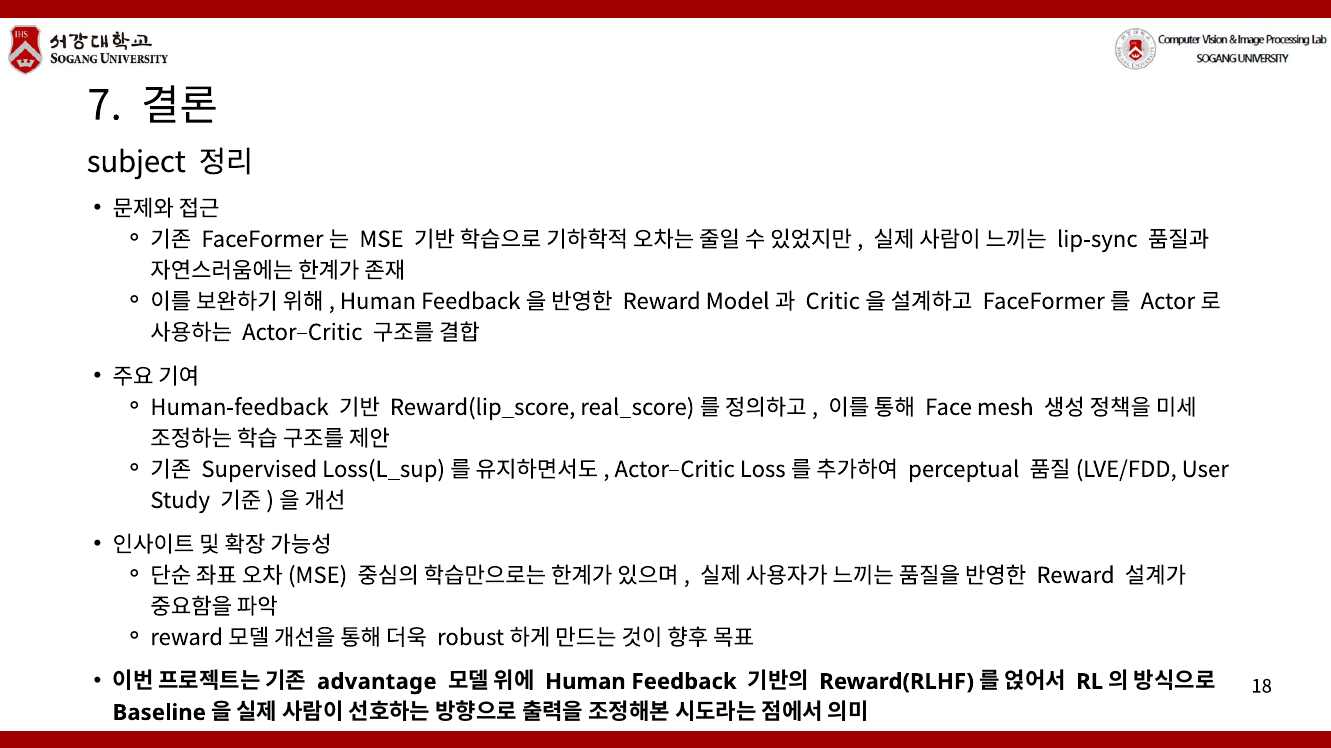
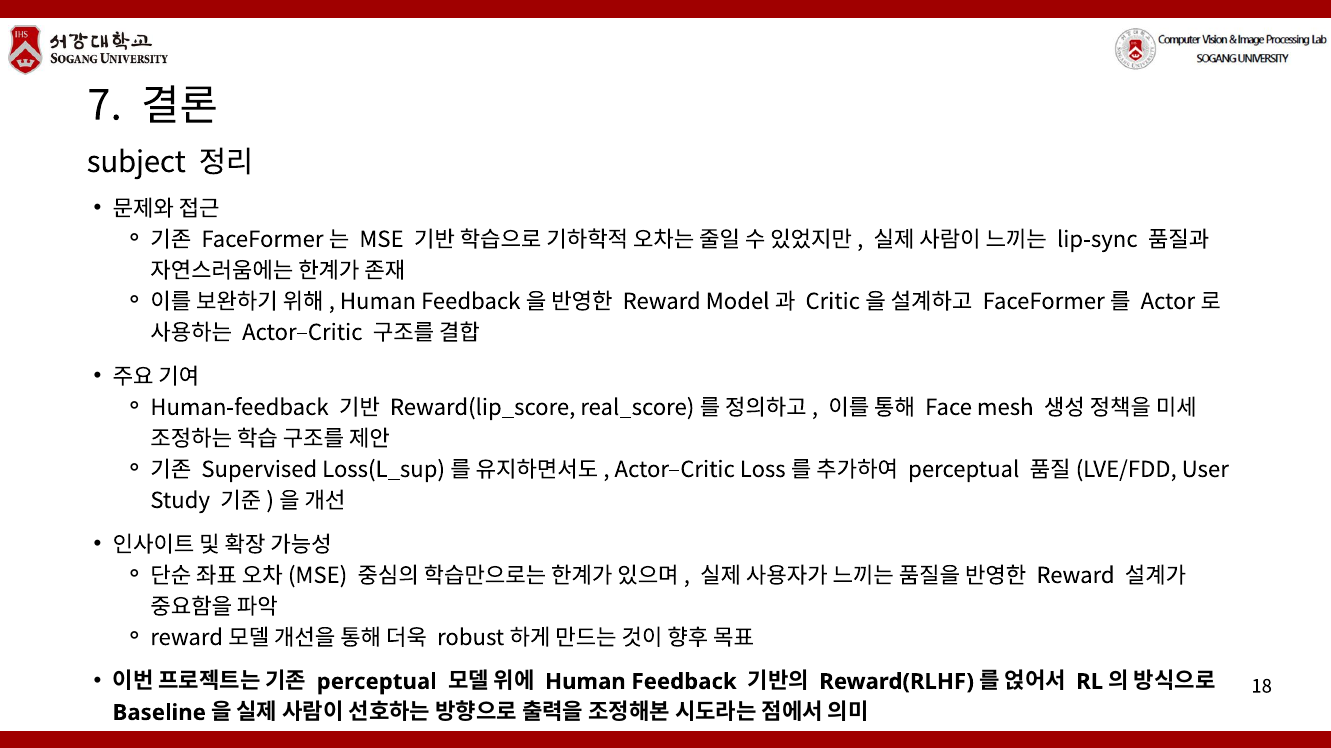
advantage at (377, 682): advantage -> perceptual
